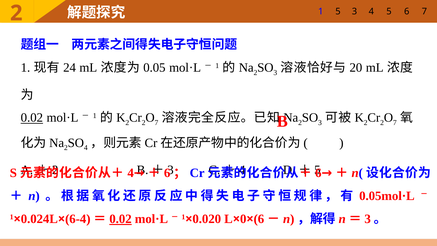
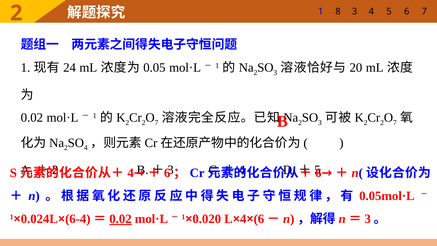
1 5: 5 -> 8
0.02 at (32, 118) underline: present -> none
0 at (243, 219): 0 -> 4
